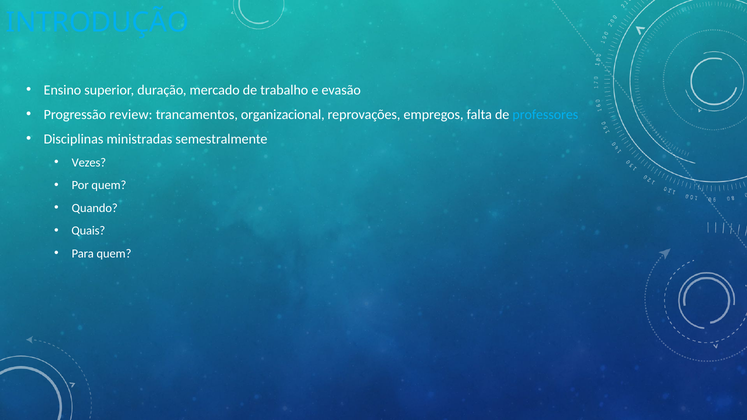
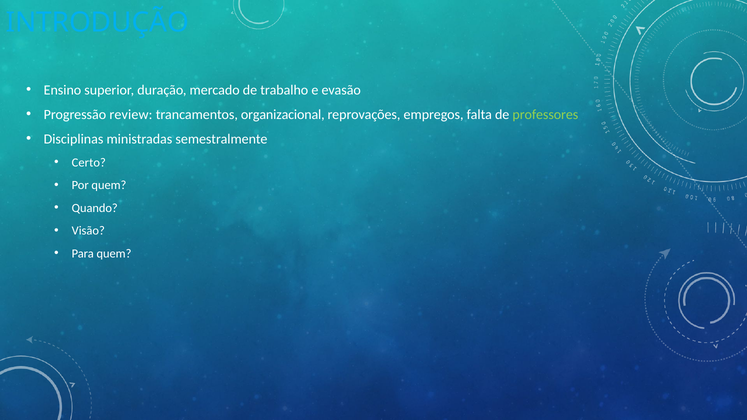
professores colour: light blue -> light green
Vezes: Vezes -> Certo
Quais: Quais -> Visão
